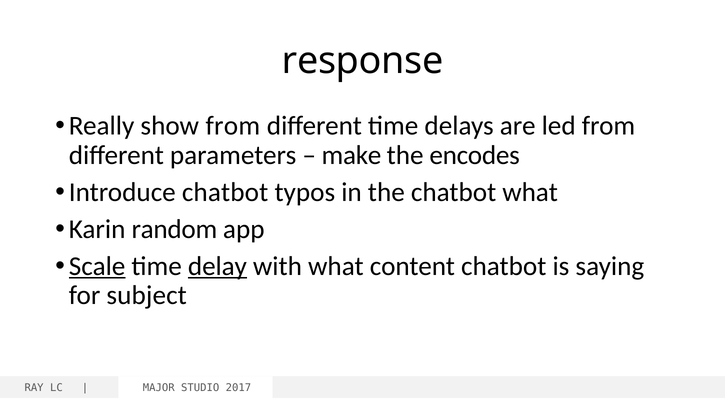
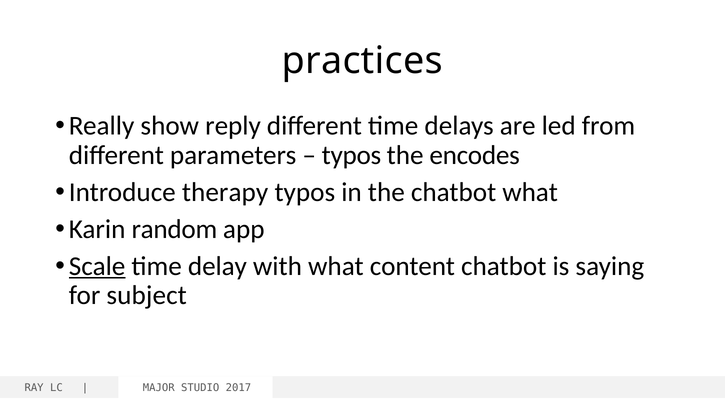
response: response -> practices
show from: from -> reply
make at (351, 155): make -> typos
Introduce chatbot: chatbot -> therapy
delay underline: present -> none
